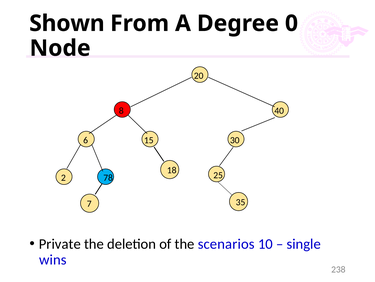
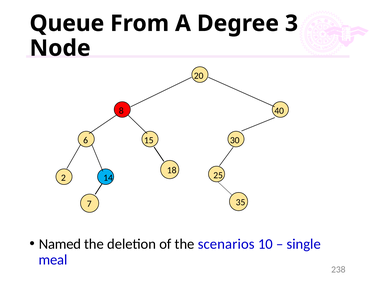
Shown: Shown -> Queue
0: 0 -> 3
78: 78 -> 14
Private: Private -> Named
wins: wins -> meal
